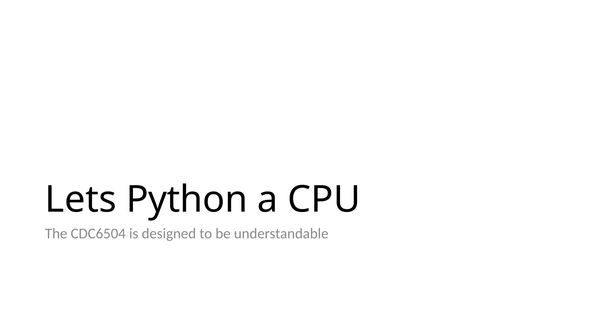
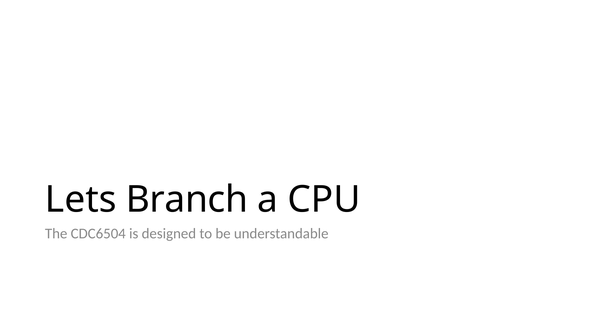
Python: Python -> Branch
